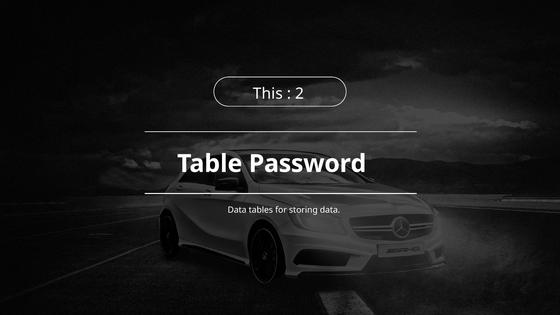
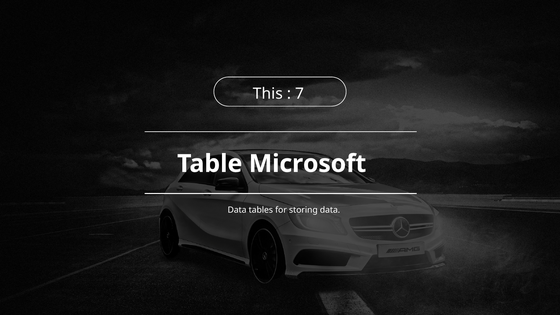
2: 2 -> 7
Password: Password -> Microsoft
